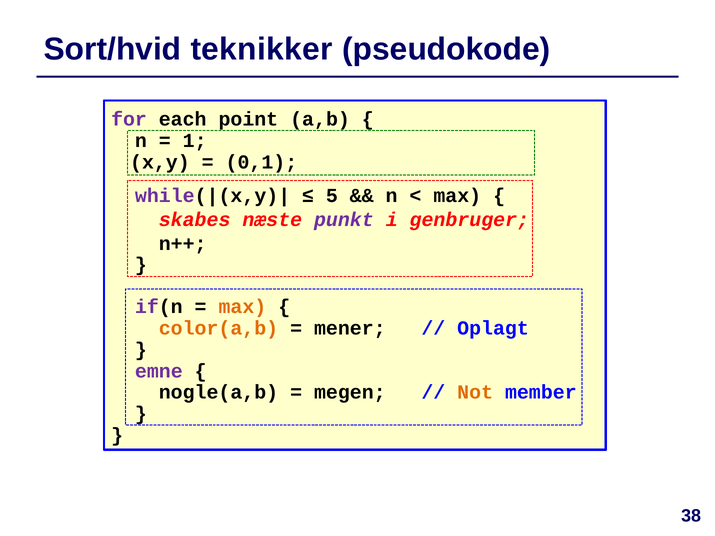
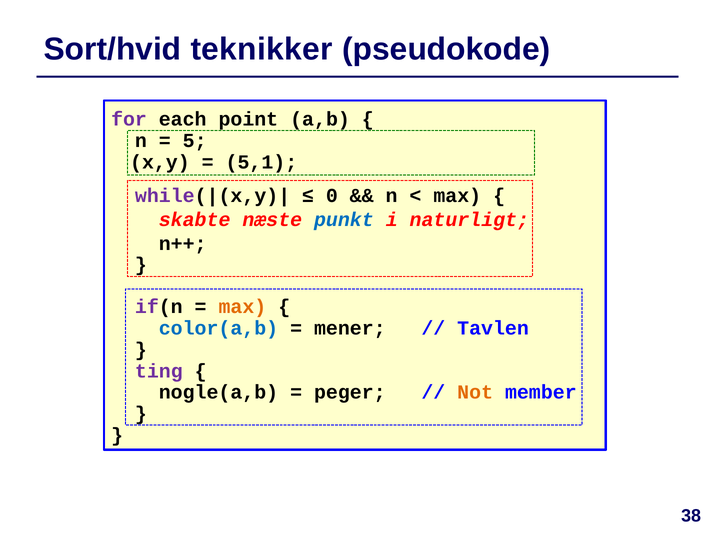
1: 1 -> 5
0,1: 0,1 -> 5,1
5: 5 -> 0
skabes: skabes -> skabte
punkt colour: purple -> blue
genbruger: genbruger -> naturligt
color(a,b colour: orange -> blue
Oplagt: Oplagt -> Tavlen
emne: emne -> ting
megen: megen -> peger
